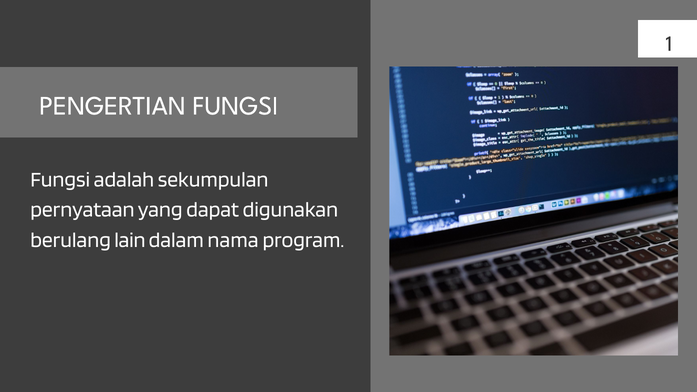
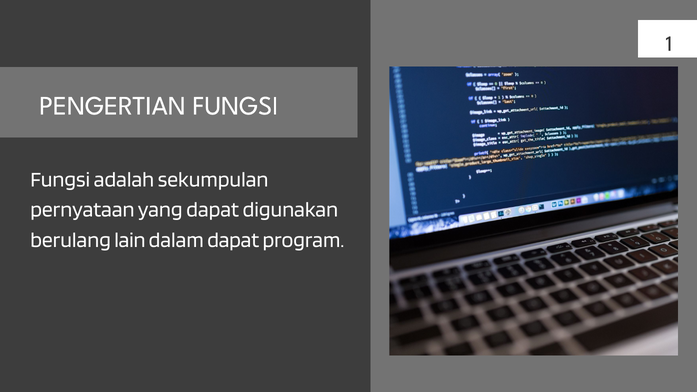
dalam nama: nama -> dapat
